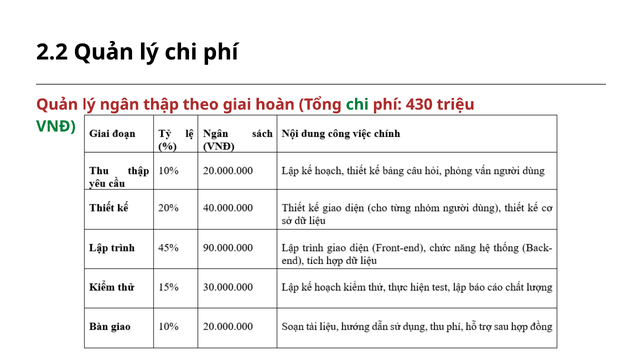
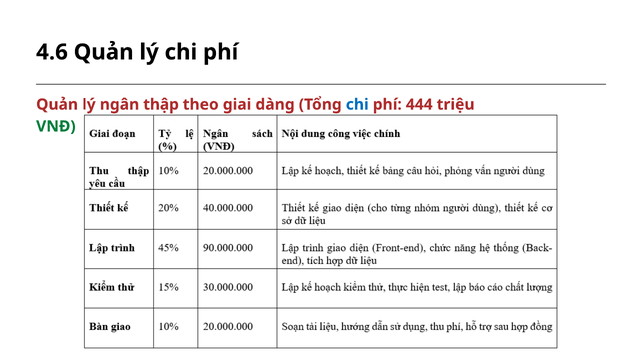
2.2: 2.2 -> 4.6
hoàn: hoàn -> dàng
chi at (357, 105) colour: green -> blue
430: 430 -> 444
